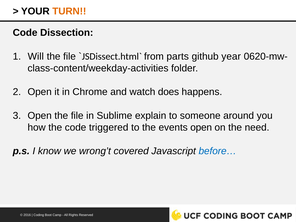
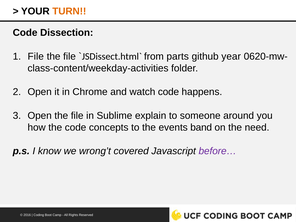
Will at (36, 56): Will -> File
watch does: does -> code
triggered: triggered -> concepts
events open: open -> band
before… colour: blue -> purple
